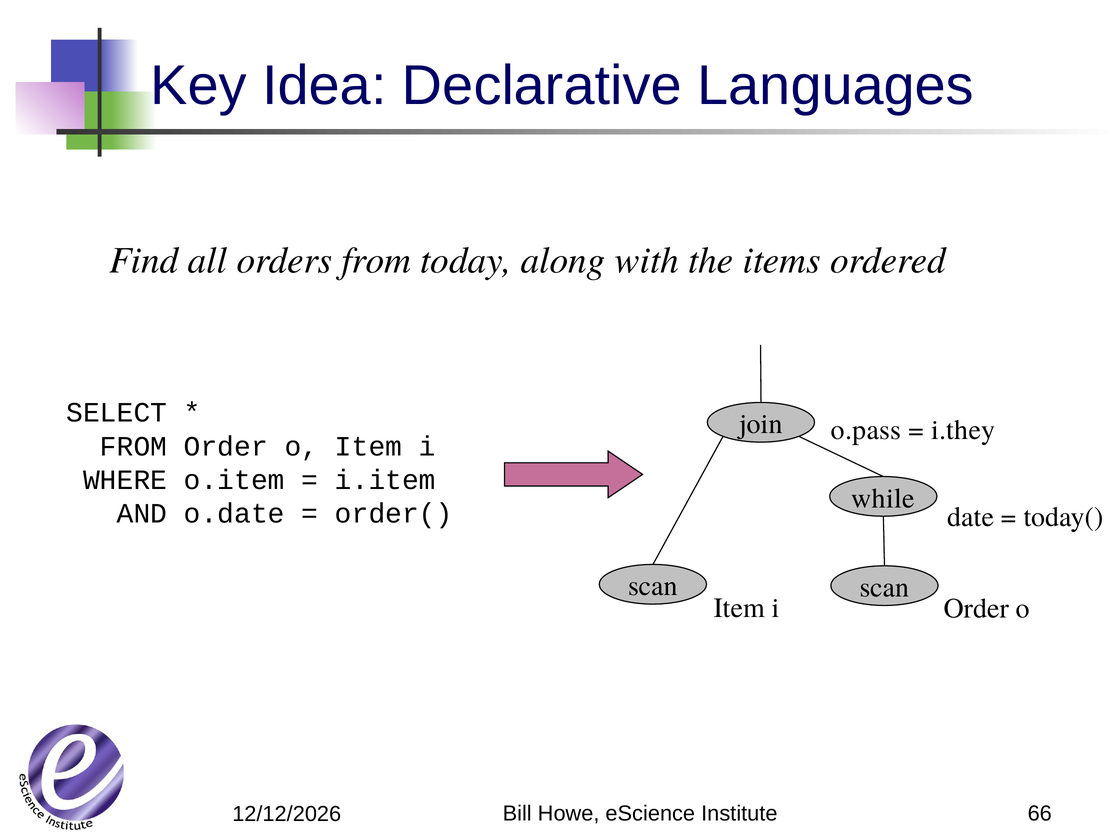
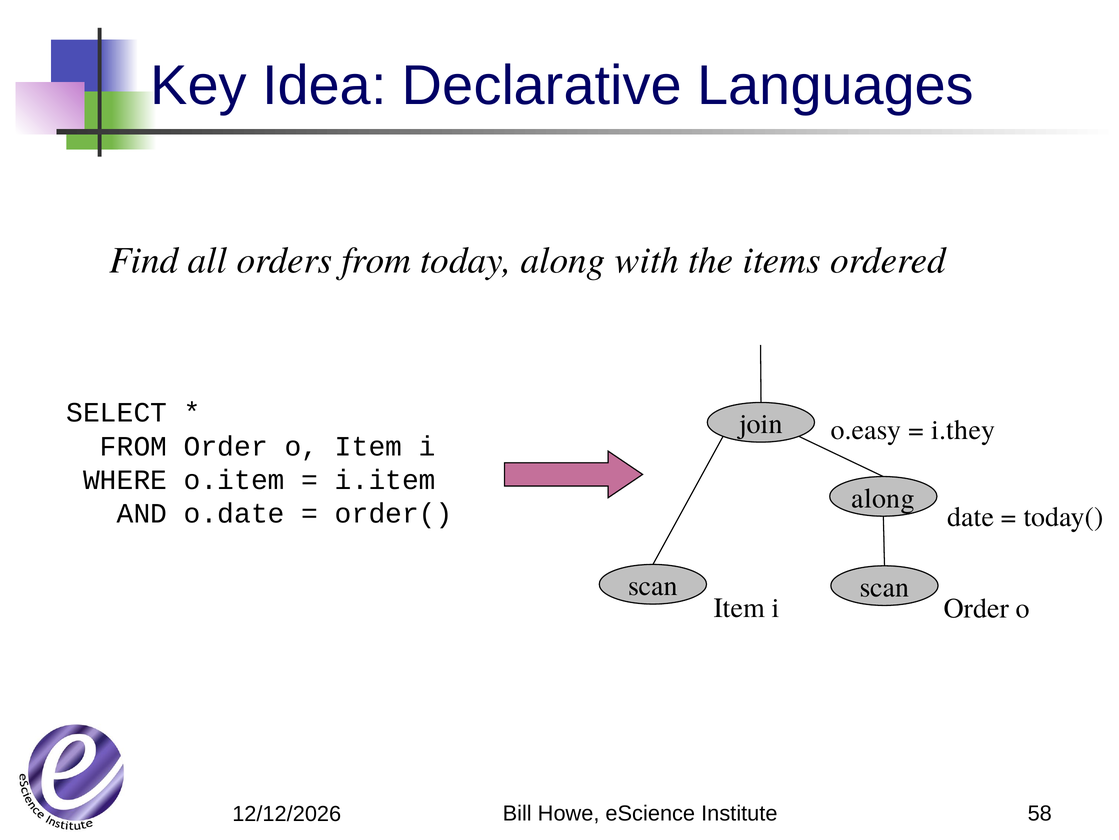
o.pass: o.pass -> o.easy
while at (883, 498): while -> along
66: 66 -> 58
